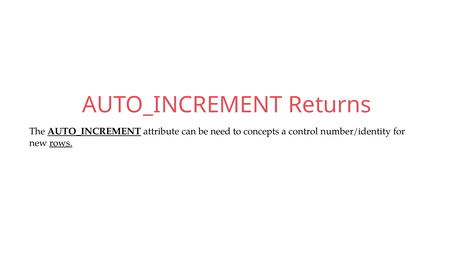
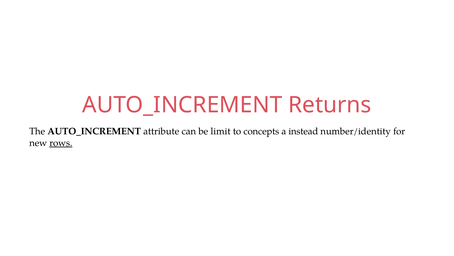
AUTO_INCREMENT at (94, 131) underline: present -> none
need: need -> limit
control: control -> instead
